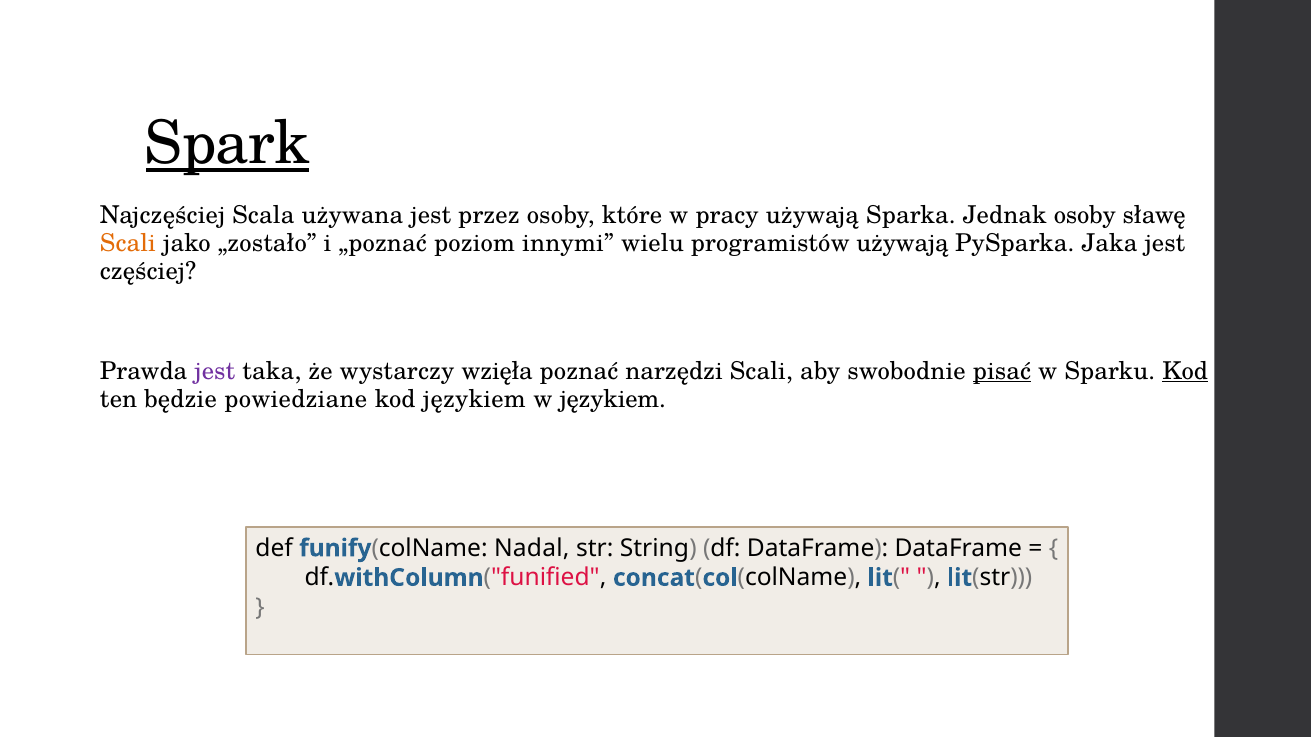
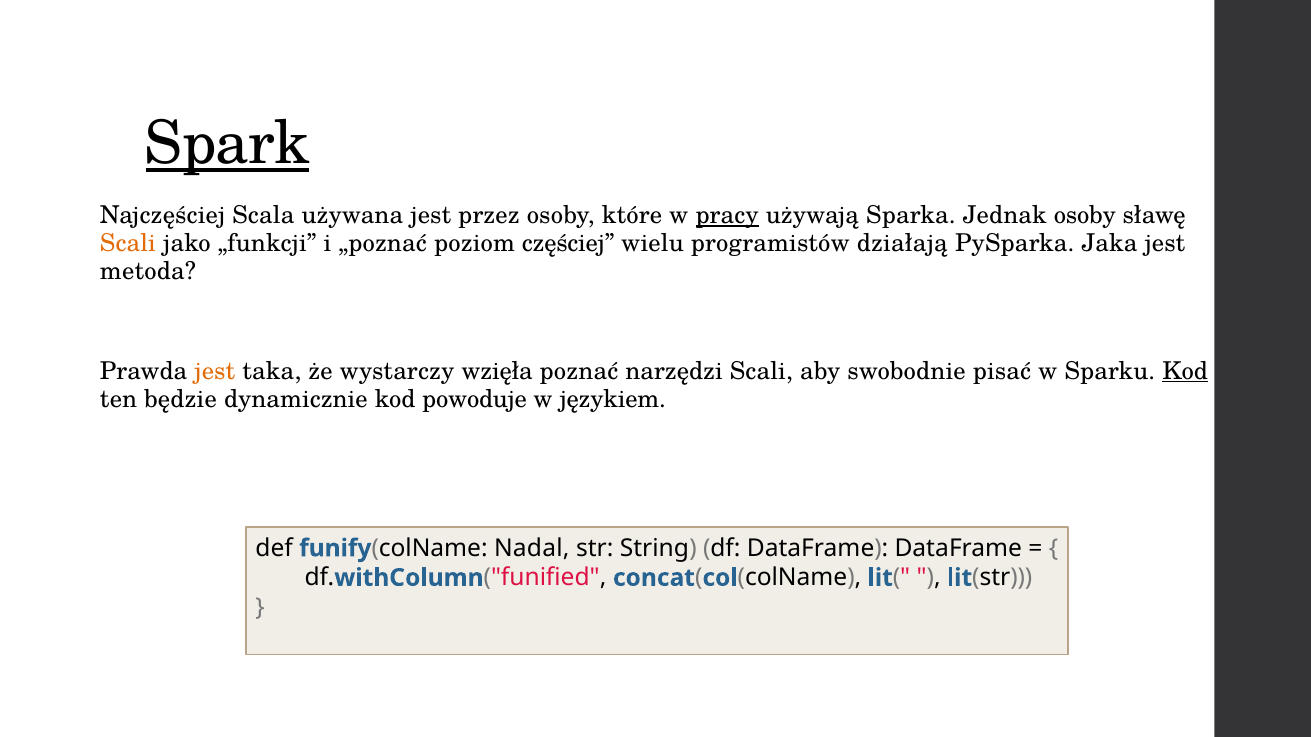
pracy underline: none -> present
„zostało: „zostało -> „funkcji
innymi: innymi -> częściej
programistów używają: używają -> działają
częściej: częściej -> metoda
jest at (215, 371) colour: purple -> orange
pisać underline: present -> none
powiedziane: powiedziane -> dynamicznie
kod językiem: językiem -> powoduje
